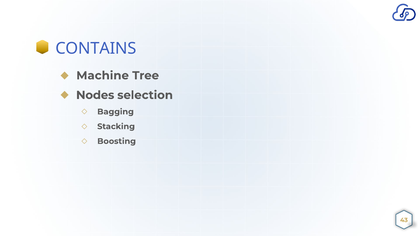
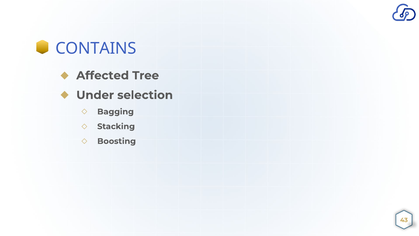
Machine: Machine -> Affected
Nodes: Nodes -> Under
